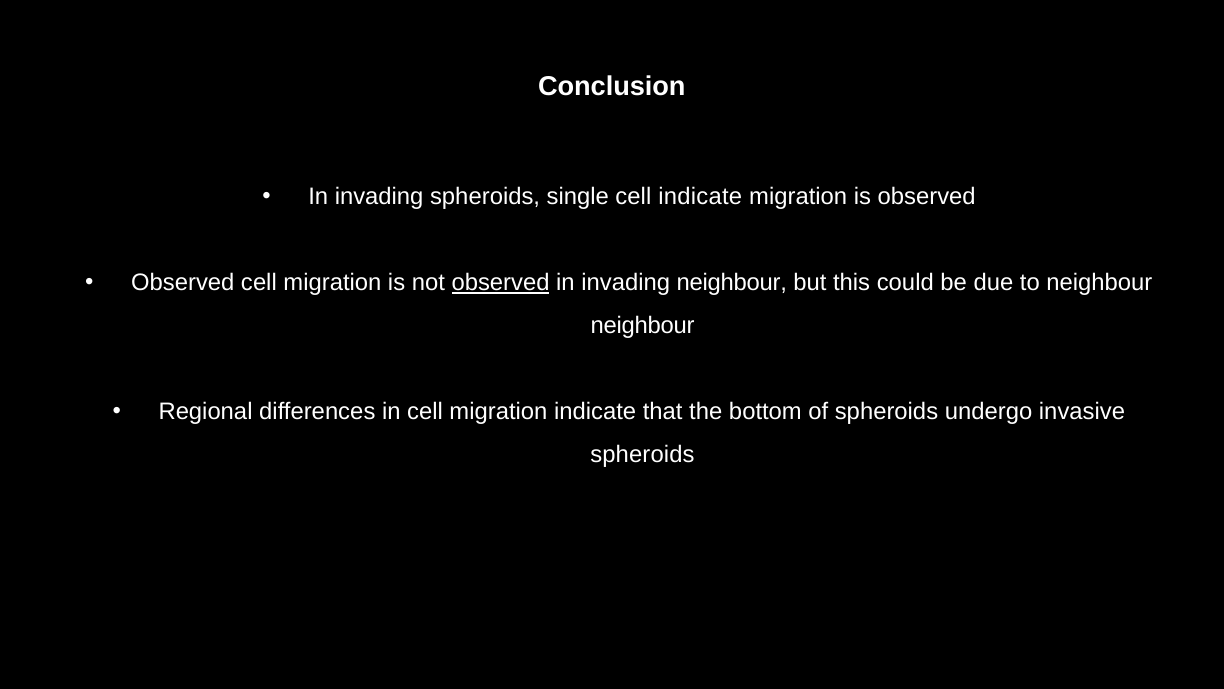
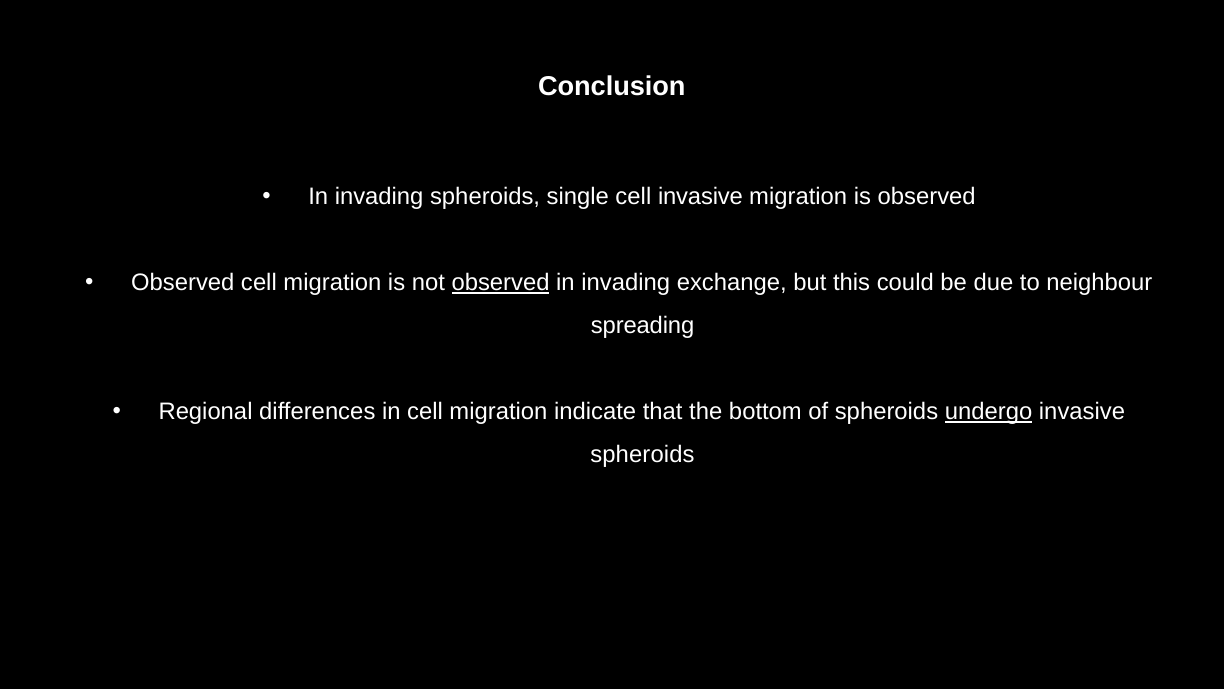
cell indicate: indicate -> invasive
invading neighbour: neighbour -> exchange
neighbour at (643, 326): neighbour -> spreading
undergo underline: none -> present
